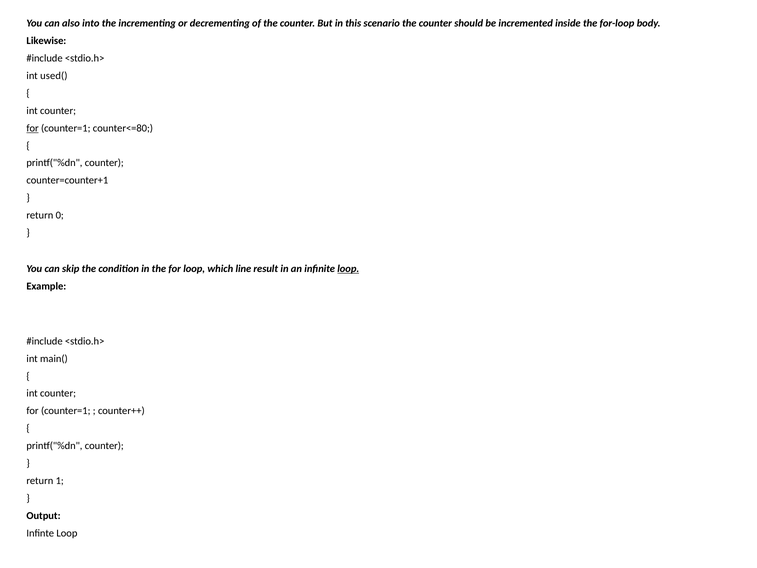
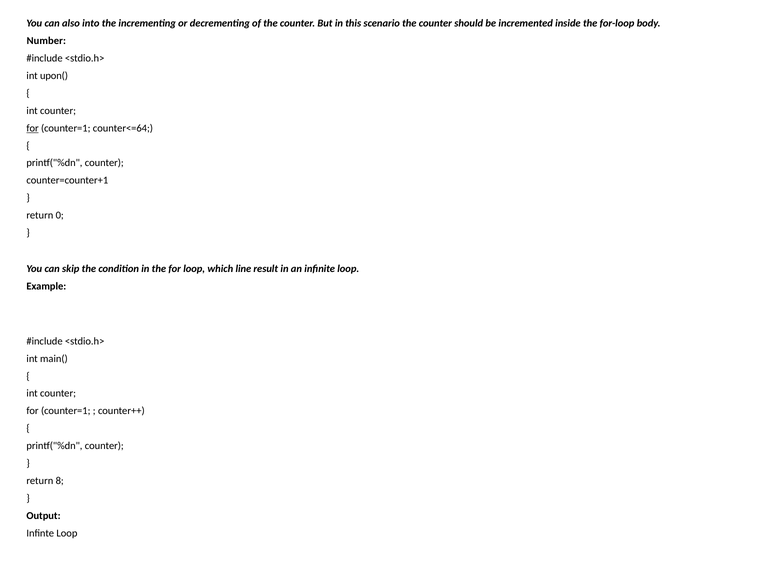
Likewise: Likewise -> Number
used(: used( -> upon(
counter<=80: counter<=80 -> counter<=64
loop at (348, 269) underline: present -> none
1: 1 -> 8
